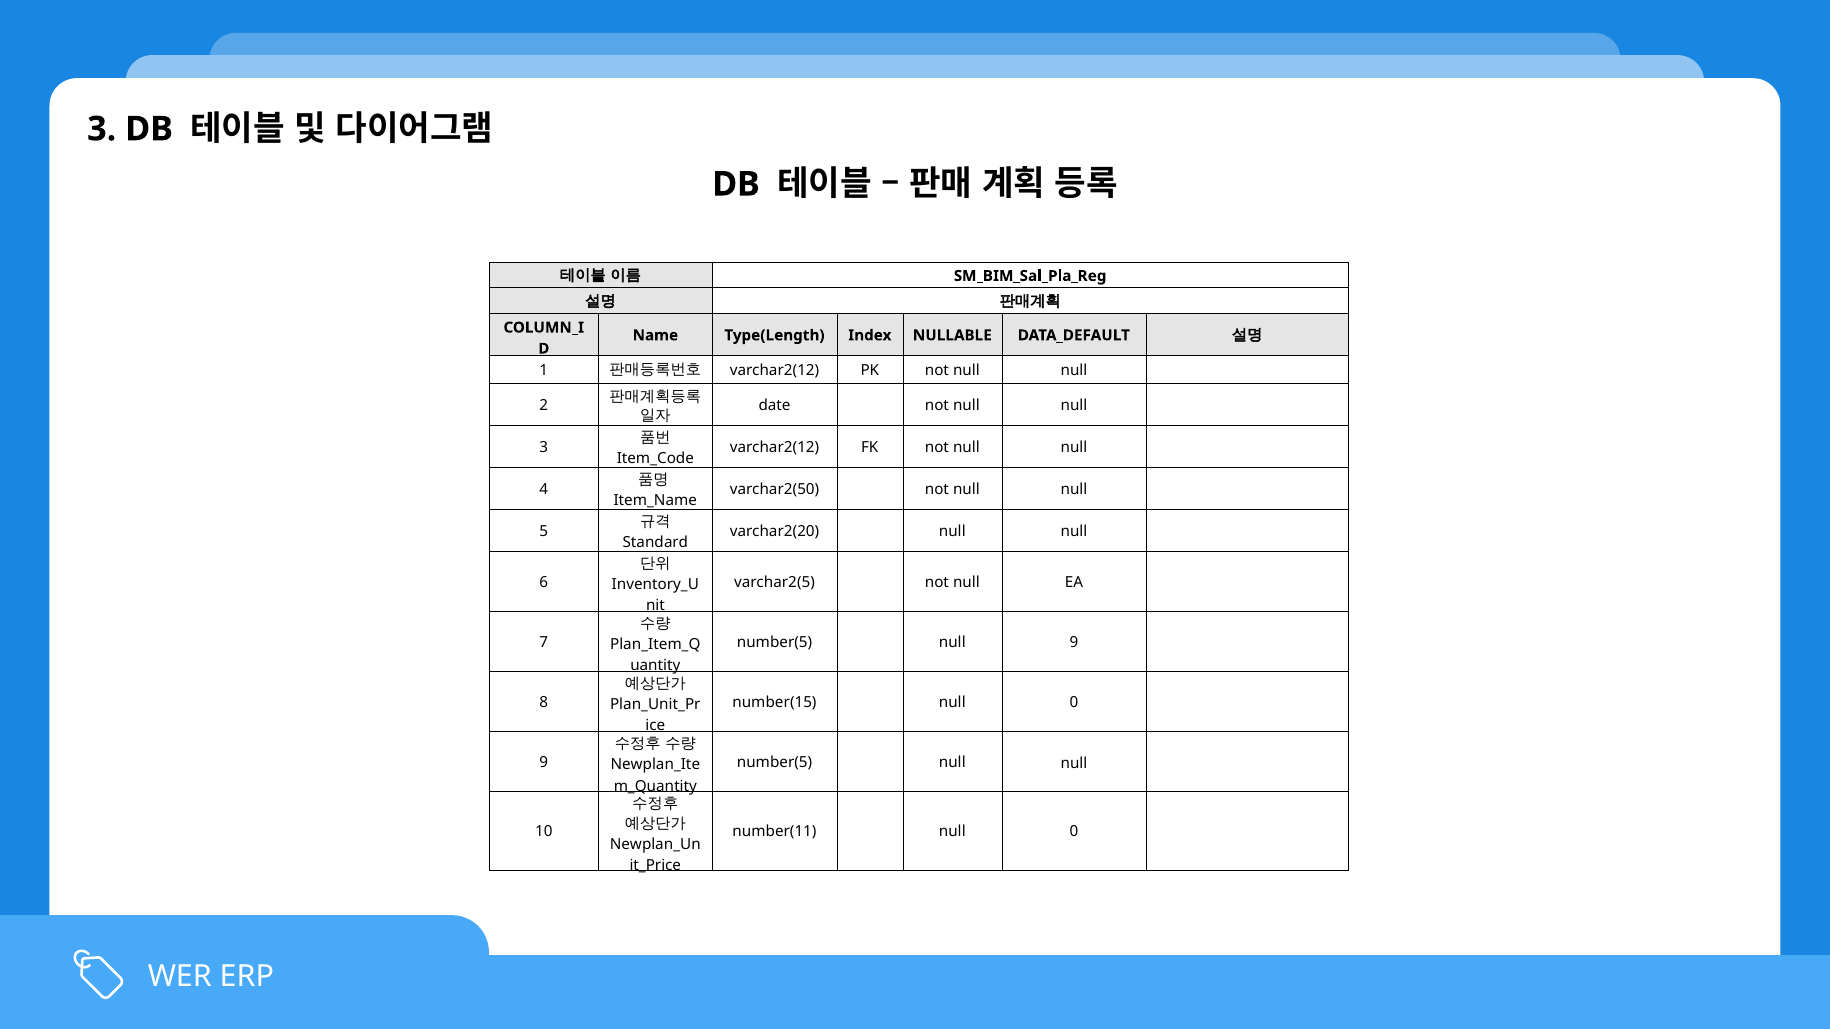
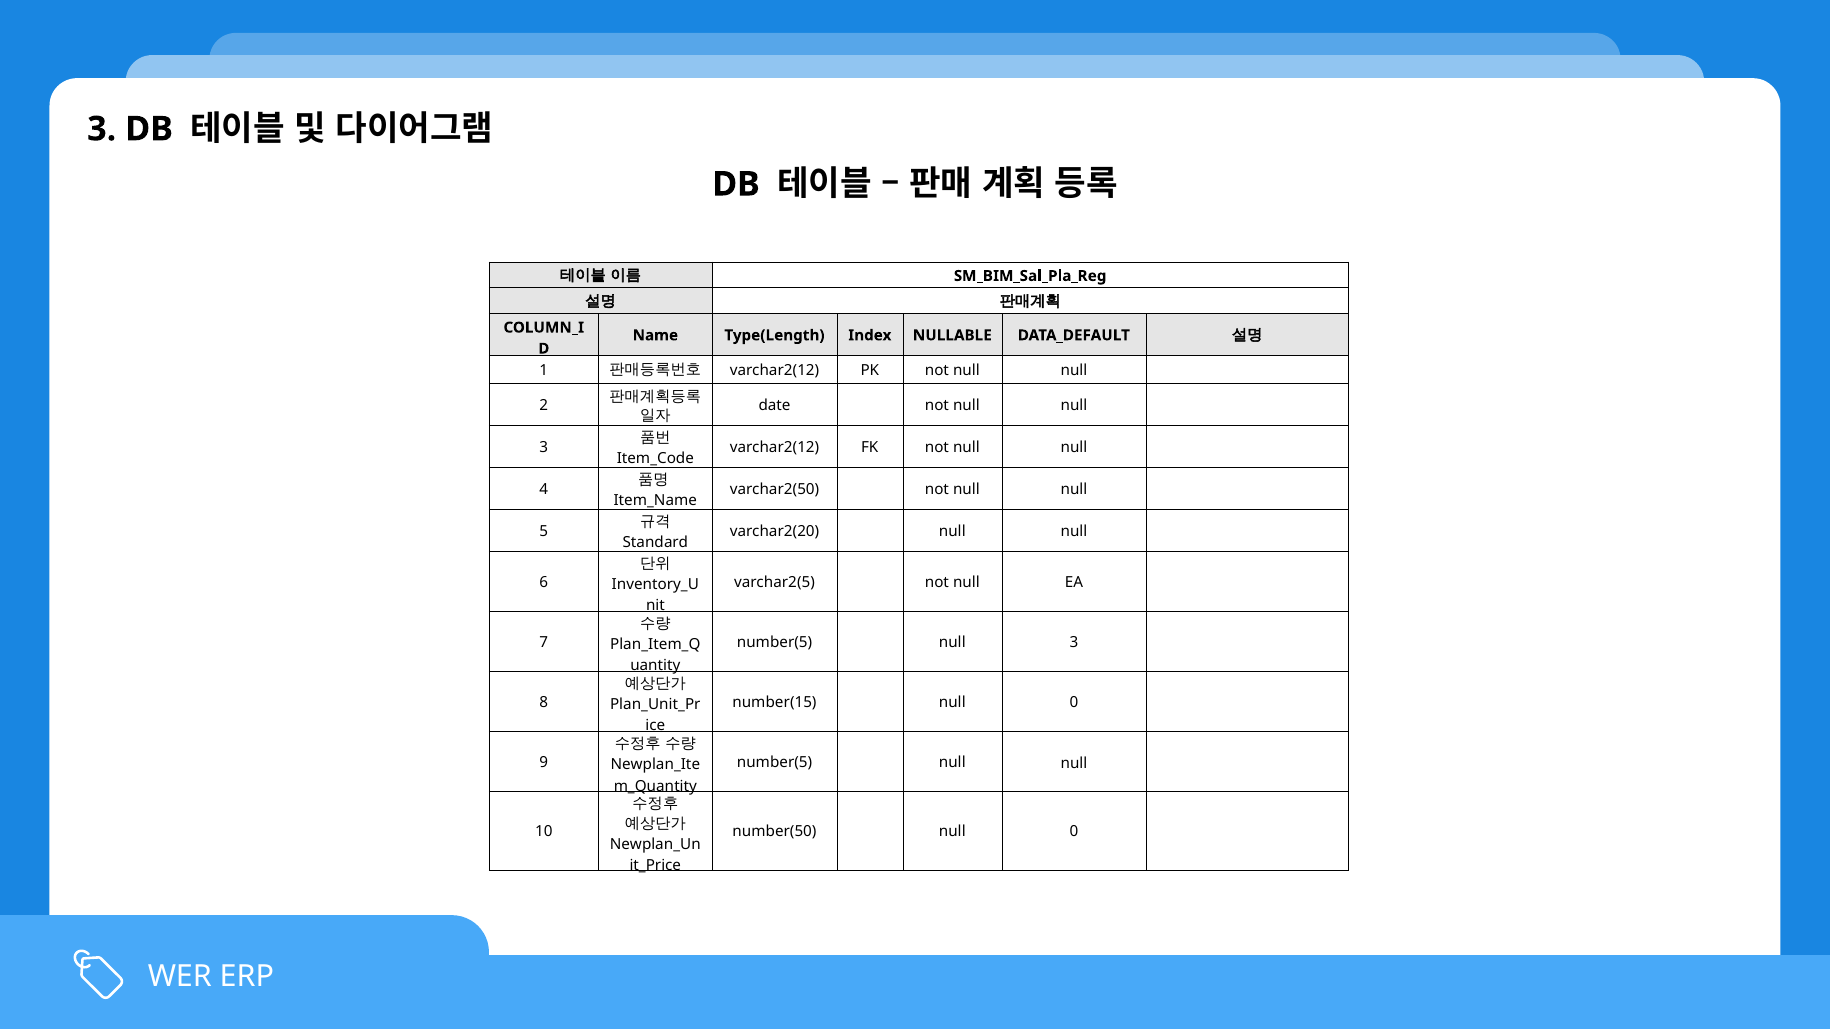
number(5 null 9: 9 -> 3
number(11: number(11 -> number(50
